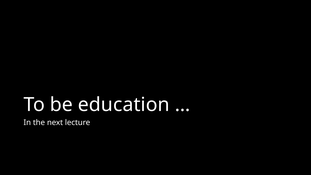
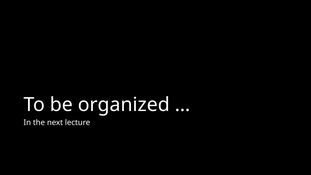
education: education -> organized
